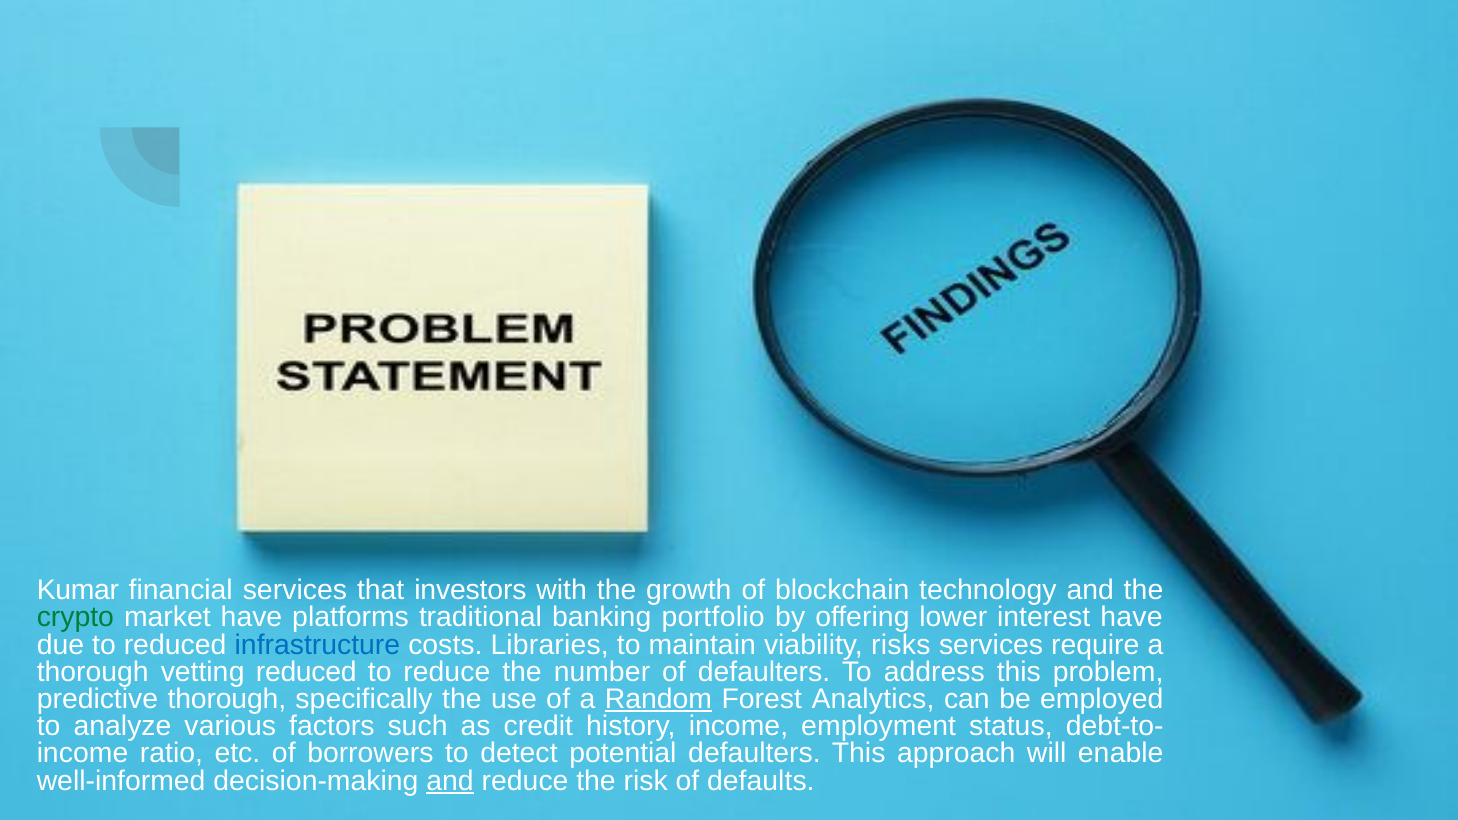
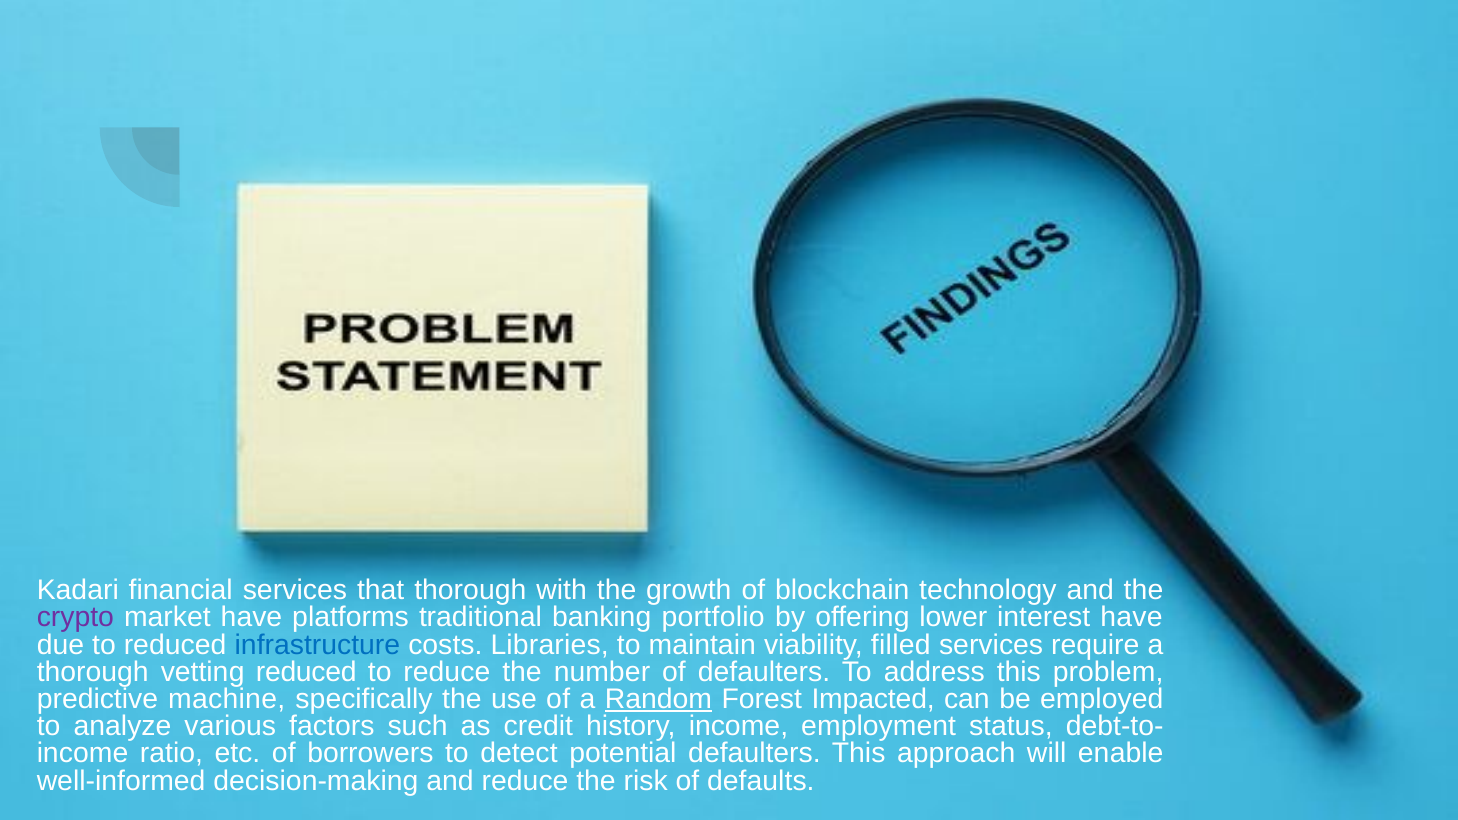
Kumar: Kumar -> Kadari
that investors: investors -> thorough
crypto colour: green -> purple
risks: risks -> filled
predictive thorough: thorough -> machine
Analytics: Analytics -> Impacted
and at (450, 781) underline: present -> none
